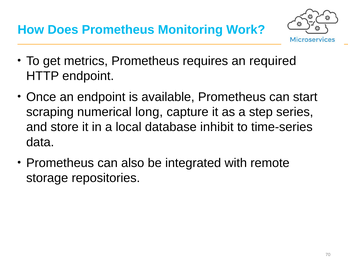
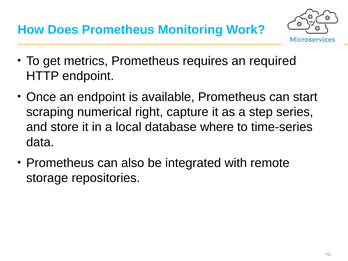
long: long -> right
inhibit: inhibit -> where
